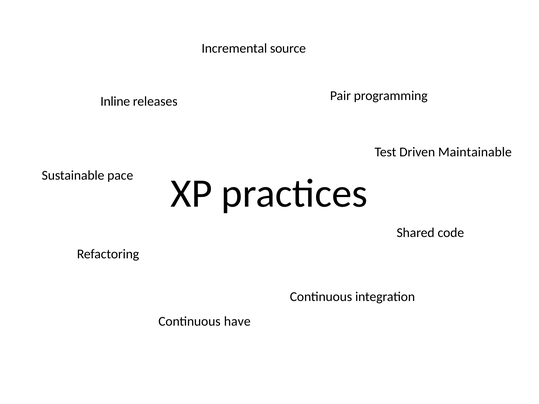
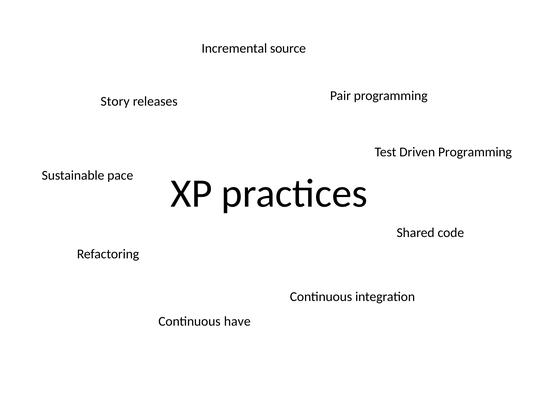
Inline: Inline -> Story
Driven Maintainable: Maintainable -> Programming
